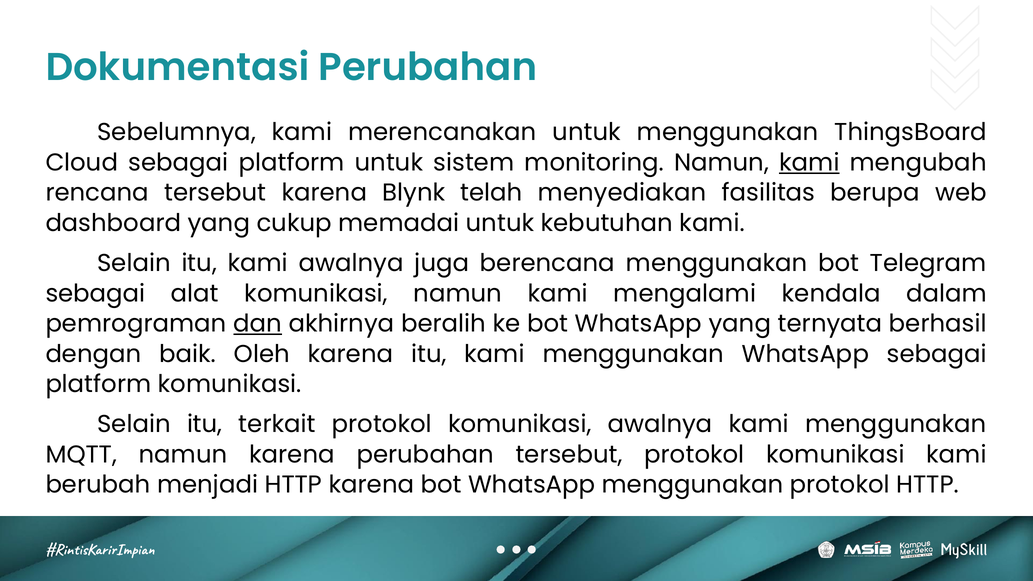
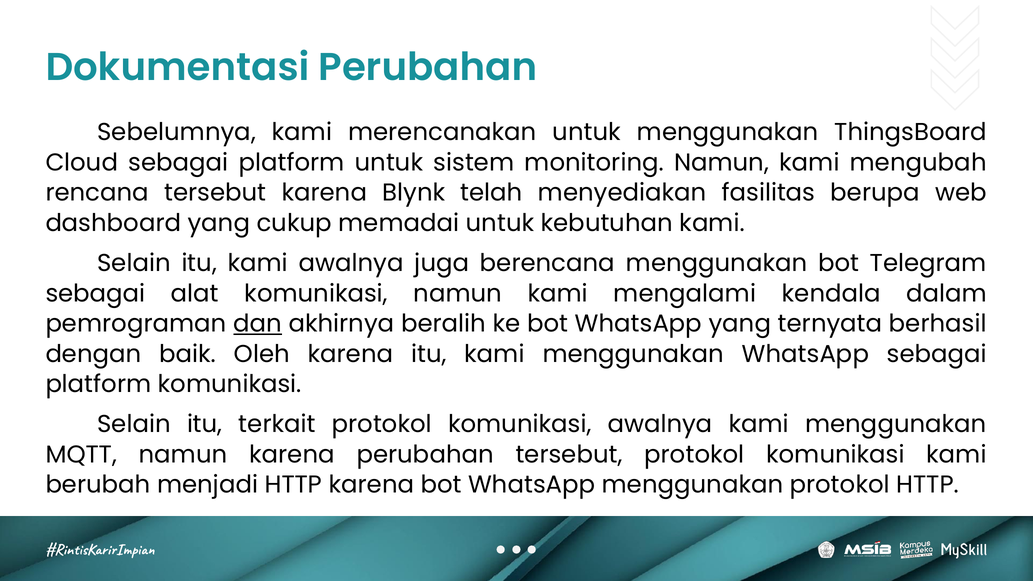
kami at (809, 163) underline: present -> none
